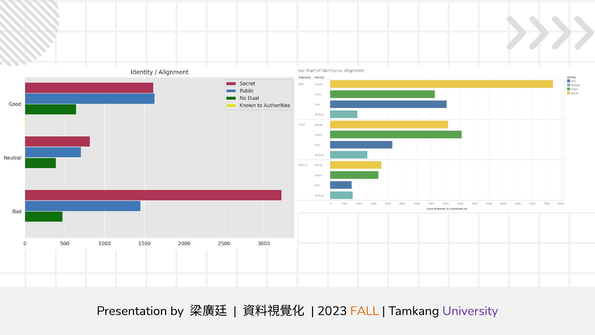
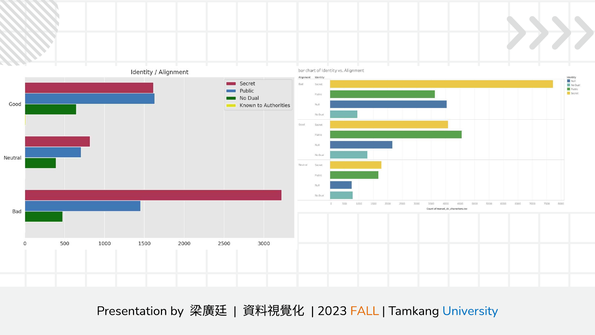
University colour: purple -> blue
